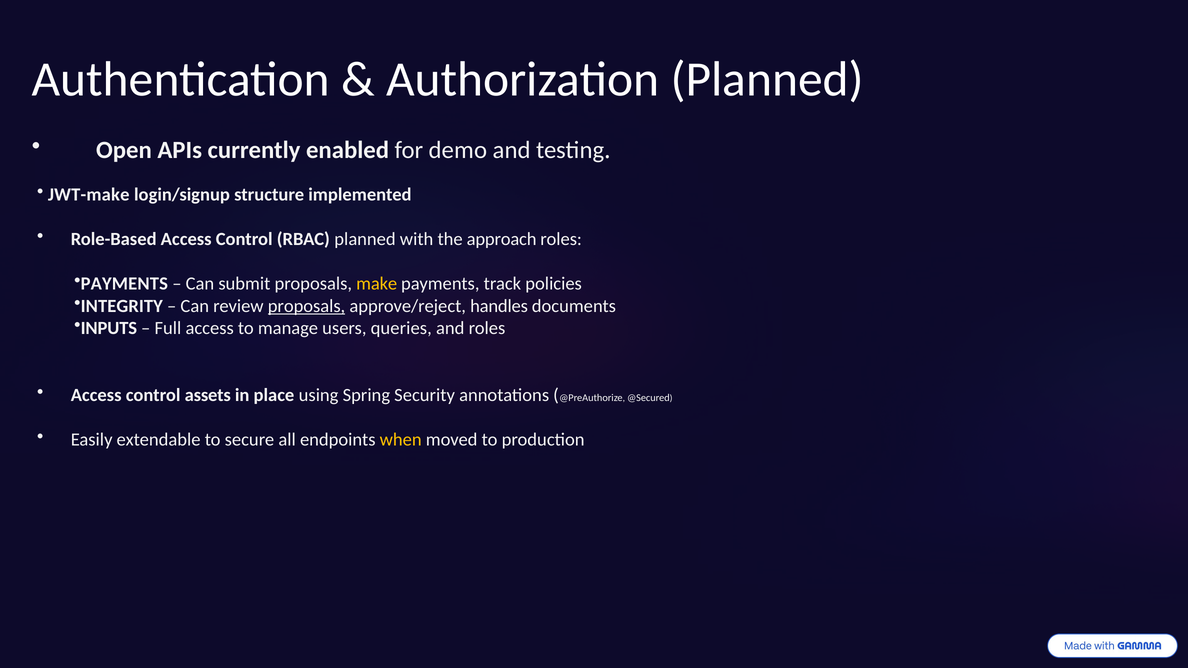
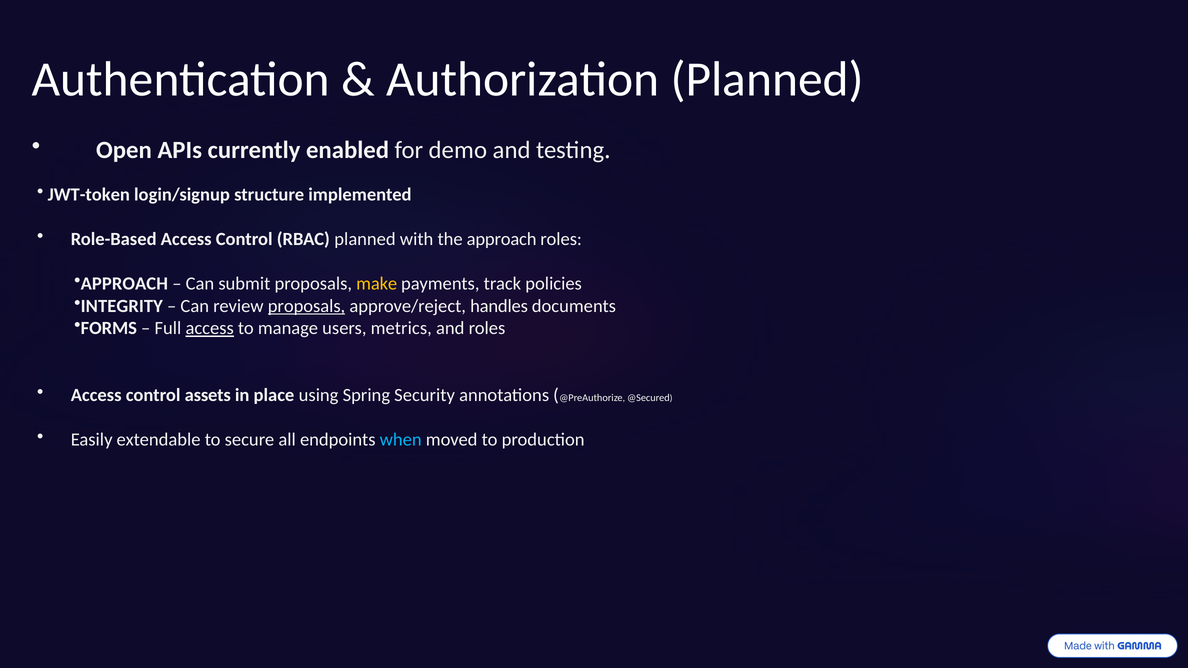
JWT-make: JWT-make -> JWT-token
PAYMENTS at (124, 284): PAYMENTS -> APPROACH
INPUTS: INPUTS -> FORMS
access at (210, 328) underline: none -> present
queries: queries -> metrics
when colour: yellow -> light blue
